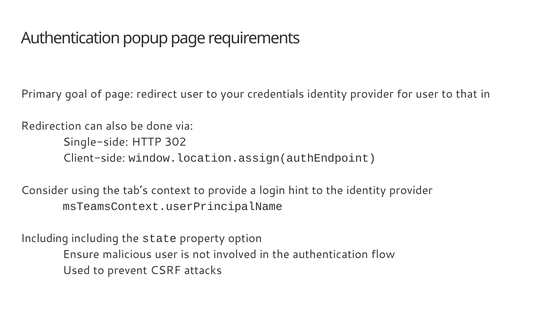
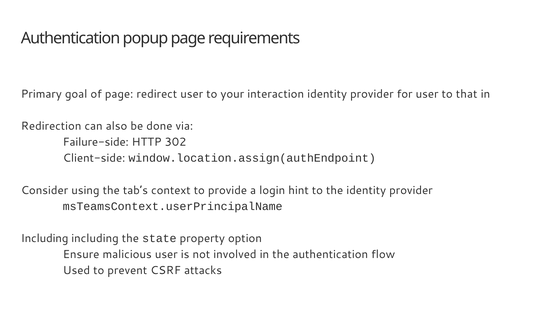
credentials: credentials -> interaction
Single-side: Single-side -> Failure-side
